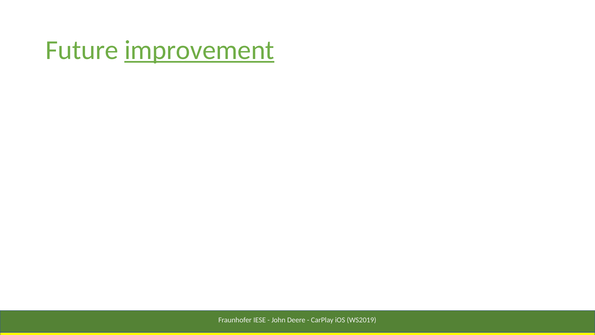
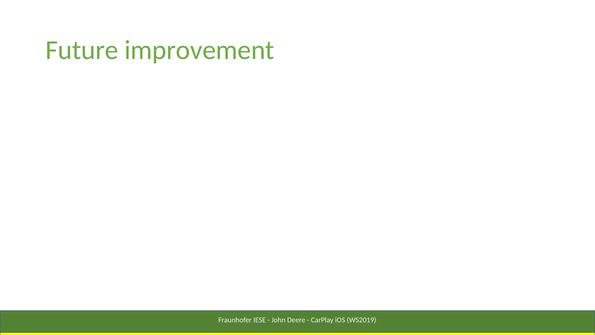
improvement underline: present -> none
